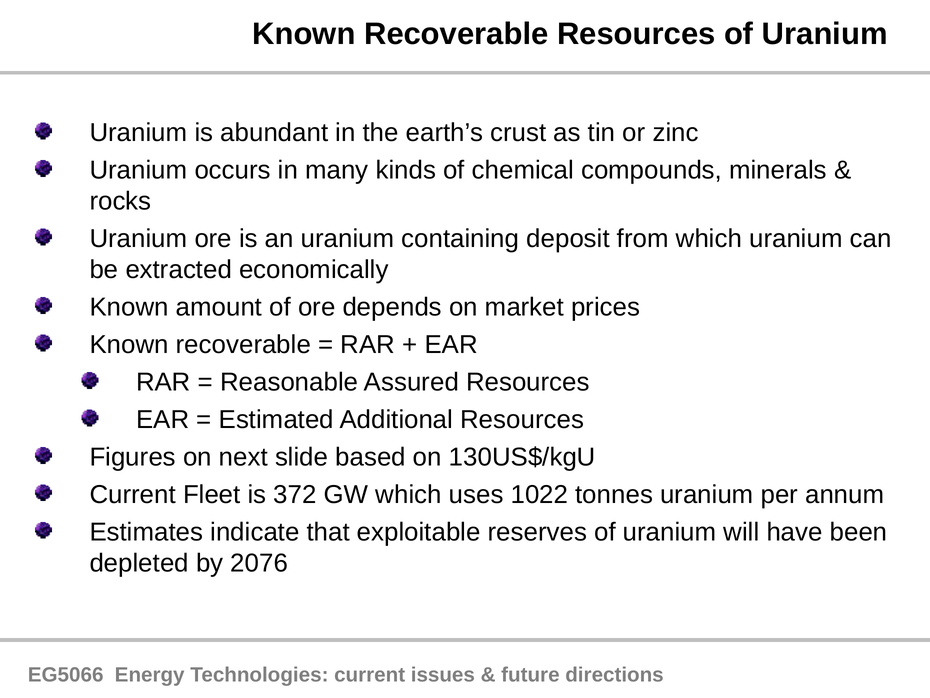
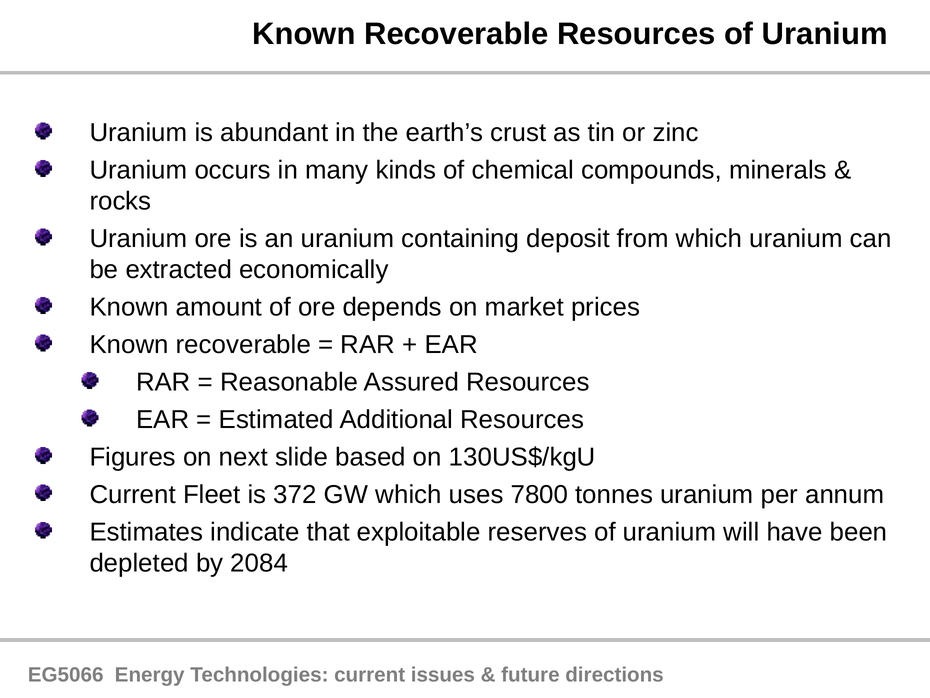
1022: 1022 -> 7800
2076: 2076 -> 2084
